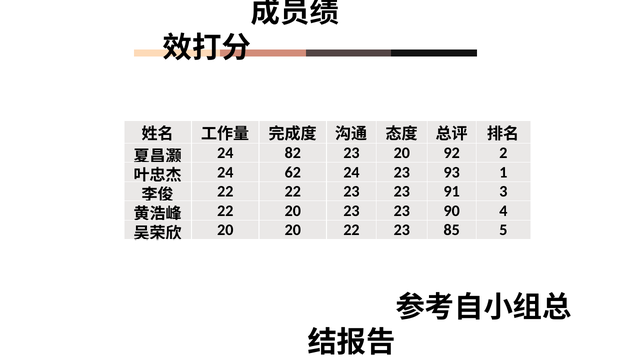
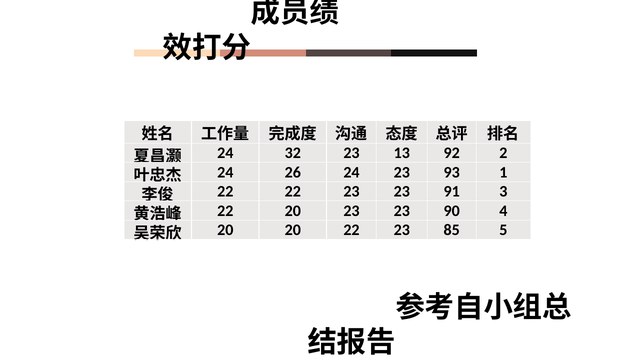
82: 82 -> 32
23 20: 20 -> 13
62: 62 -> 26
